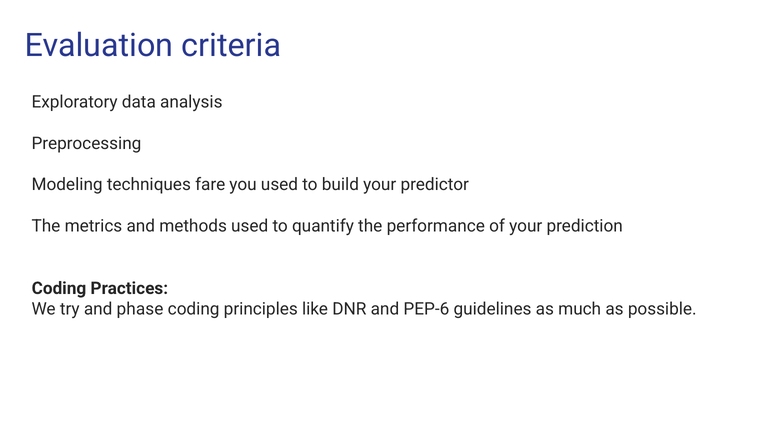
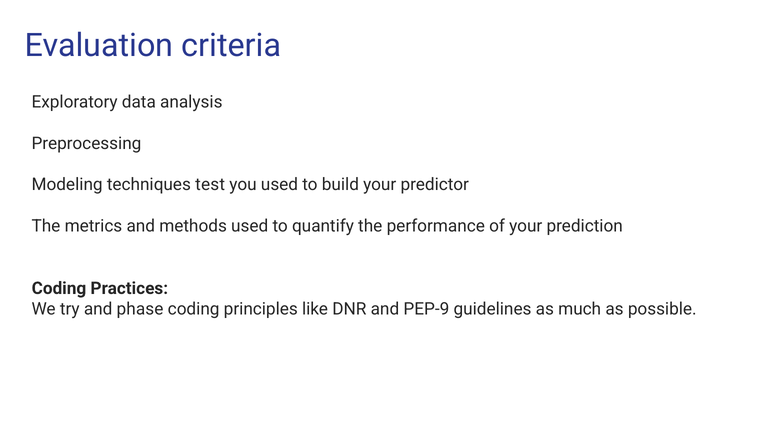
fare: fare -> test
PEP-6: PEP-6 -> PEP-9
